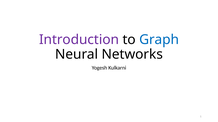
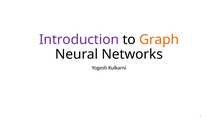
Graph colour: blue -> orange
